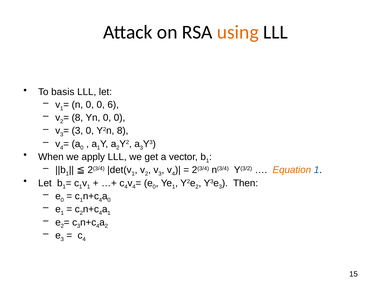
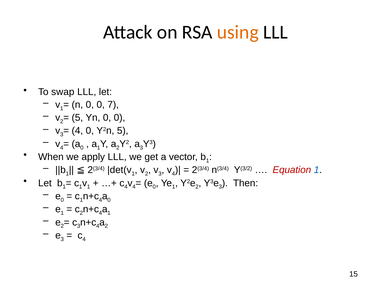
basis: basis -> swap
6: 6 -> 7
8 at (77, 118): 8 -> 5
3 at (77, 131): 3 -> 4
Y2n 8: 8 -> 5
Equation colour: orange -> red
